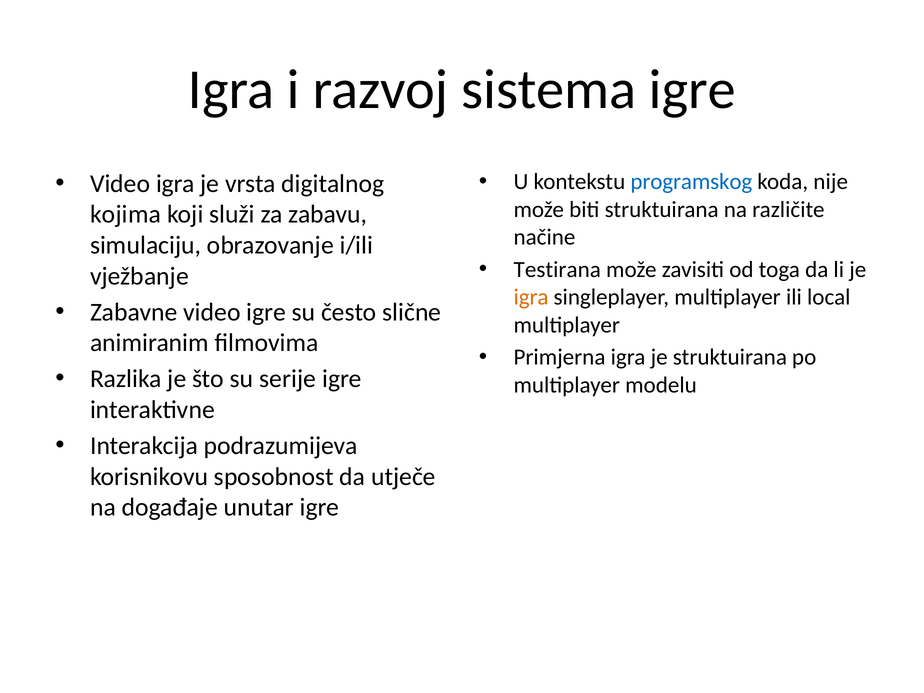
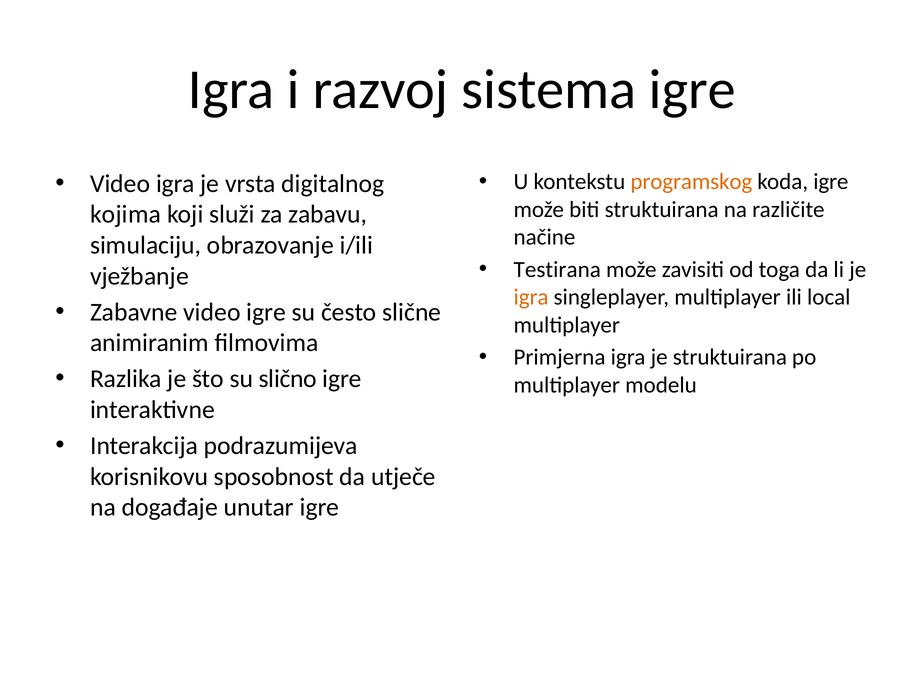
programskog colour: blue -> orange
koda nije: nije -> igre
serije: serije -> slično
